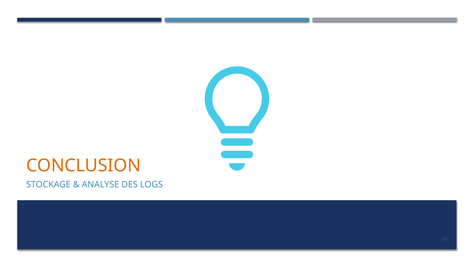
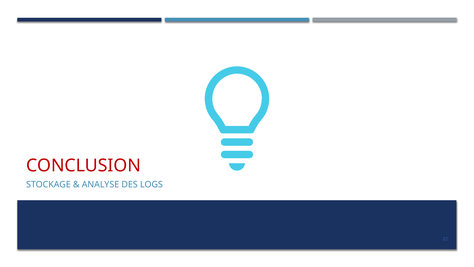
CONCLUSION colour: orange -> red
